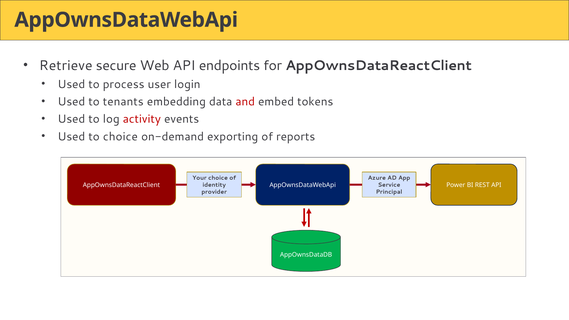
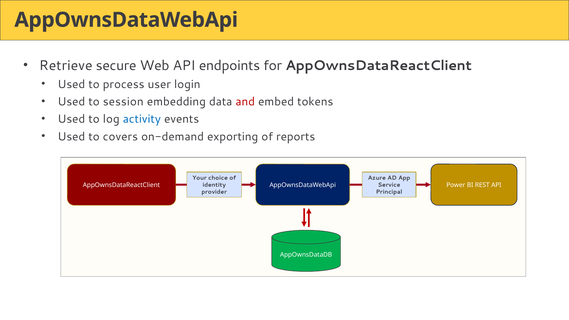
tenants: tenants -> session
activity colour: red -> blue
to choice: choice -> covers
